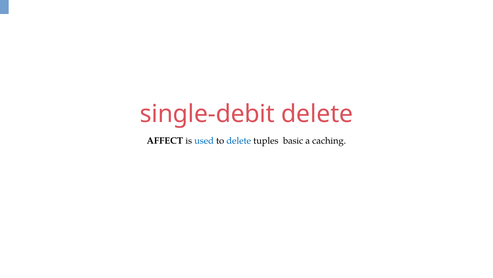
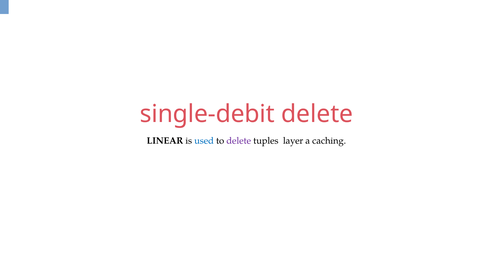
AFFECT: AFFECT -> LINEAR
delete at (239, 140) colour: blue -> purple
basic: basic -> layer
